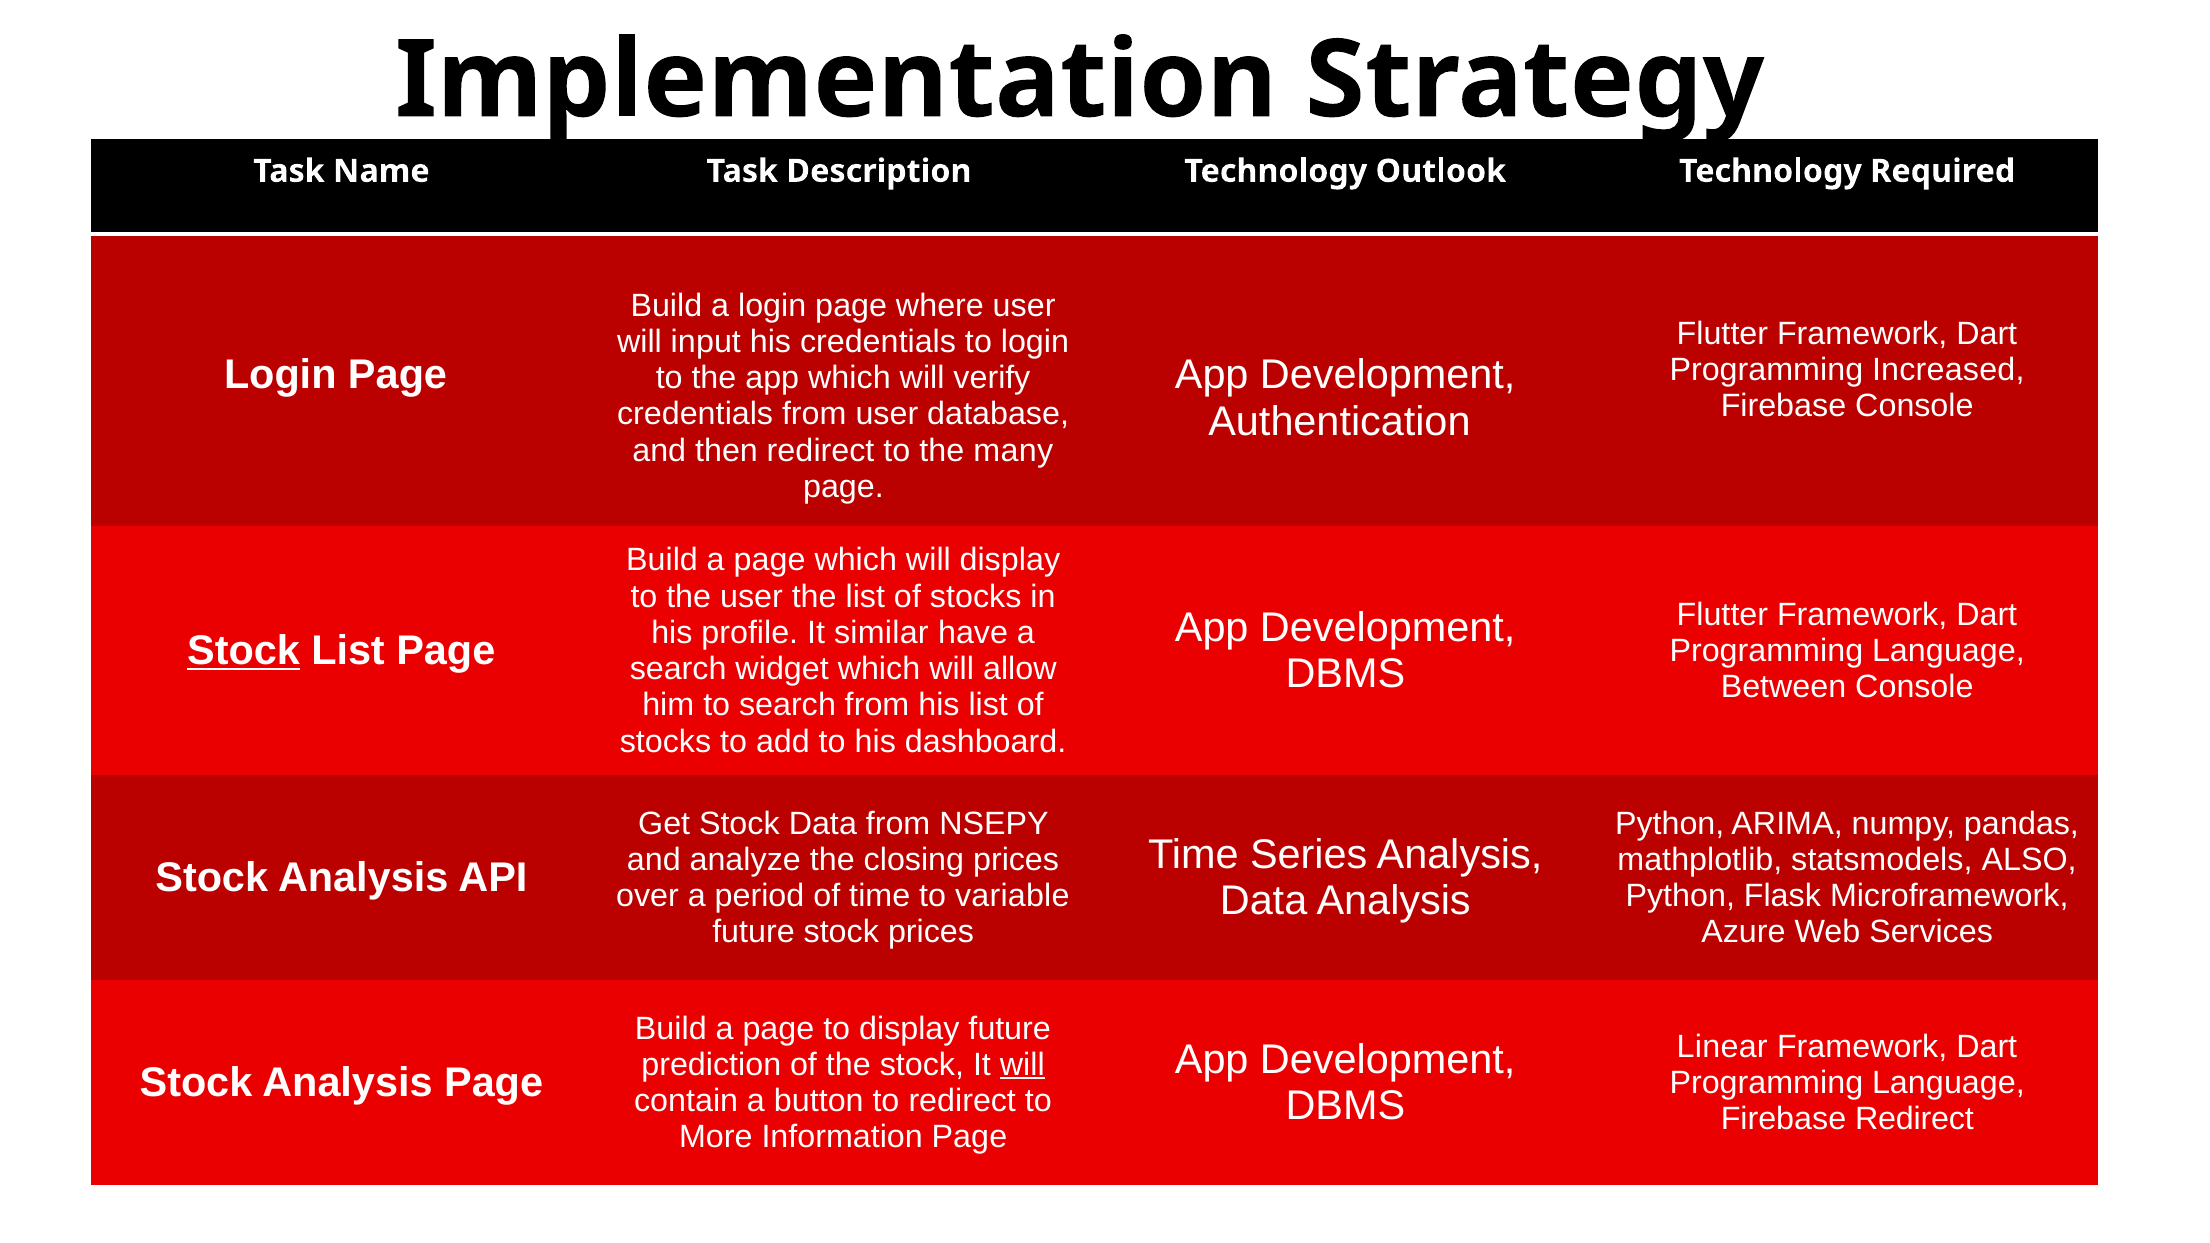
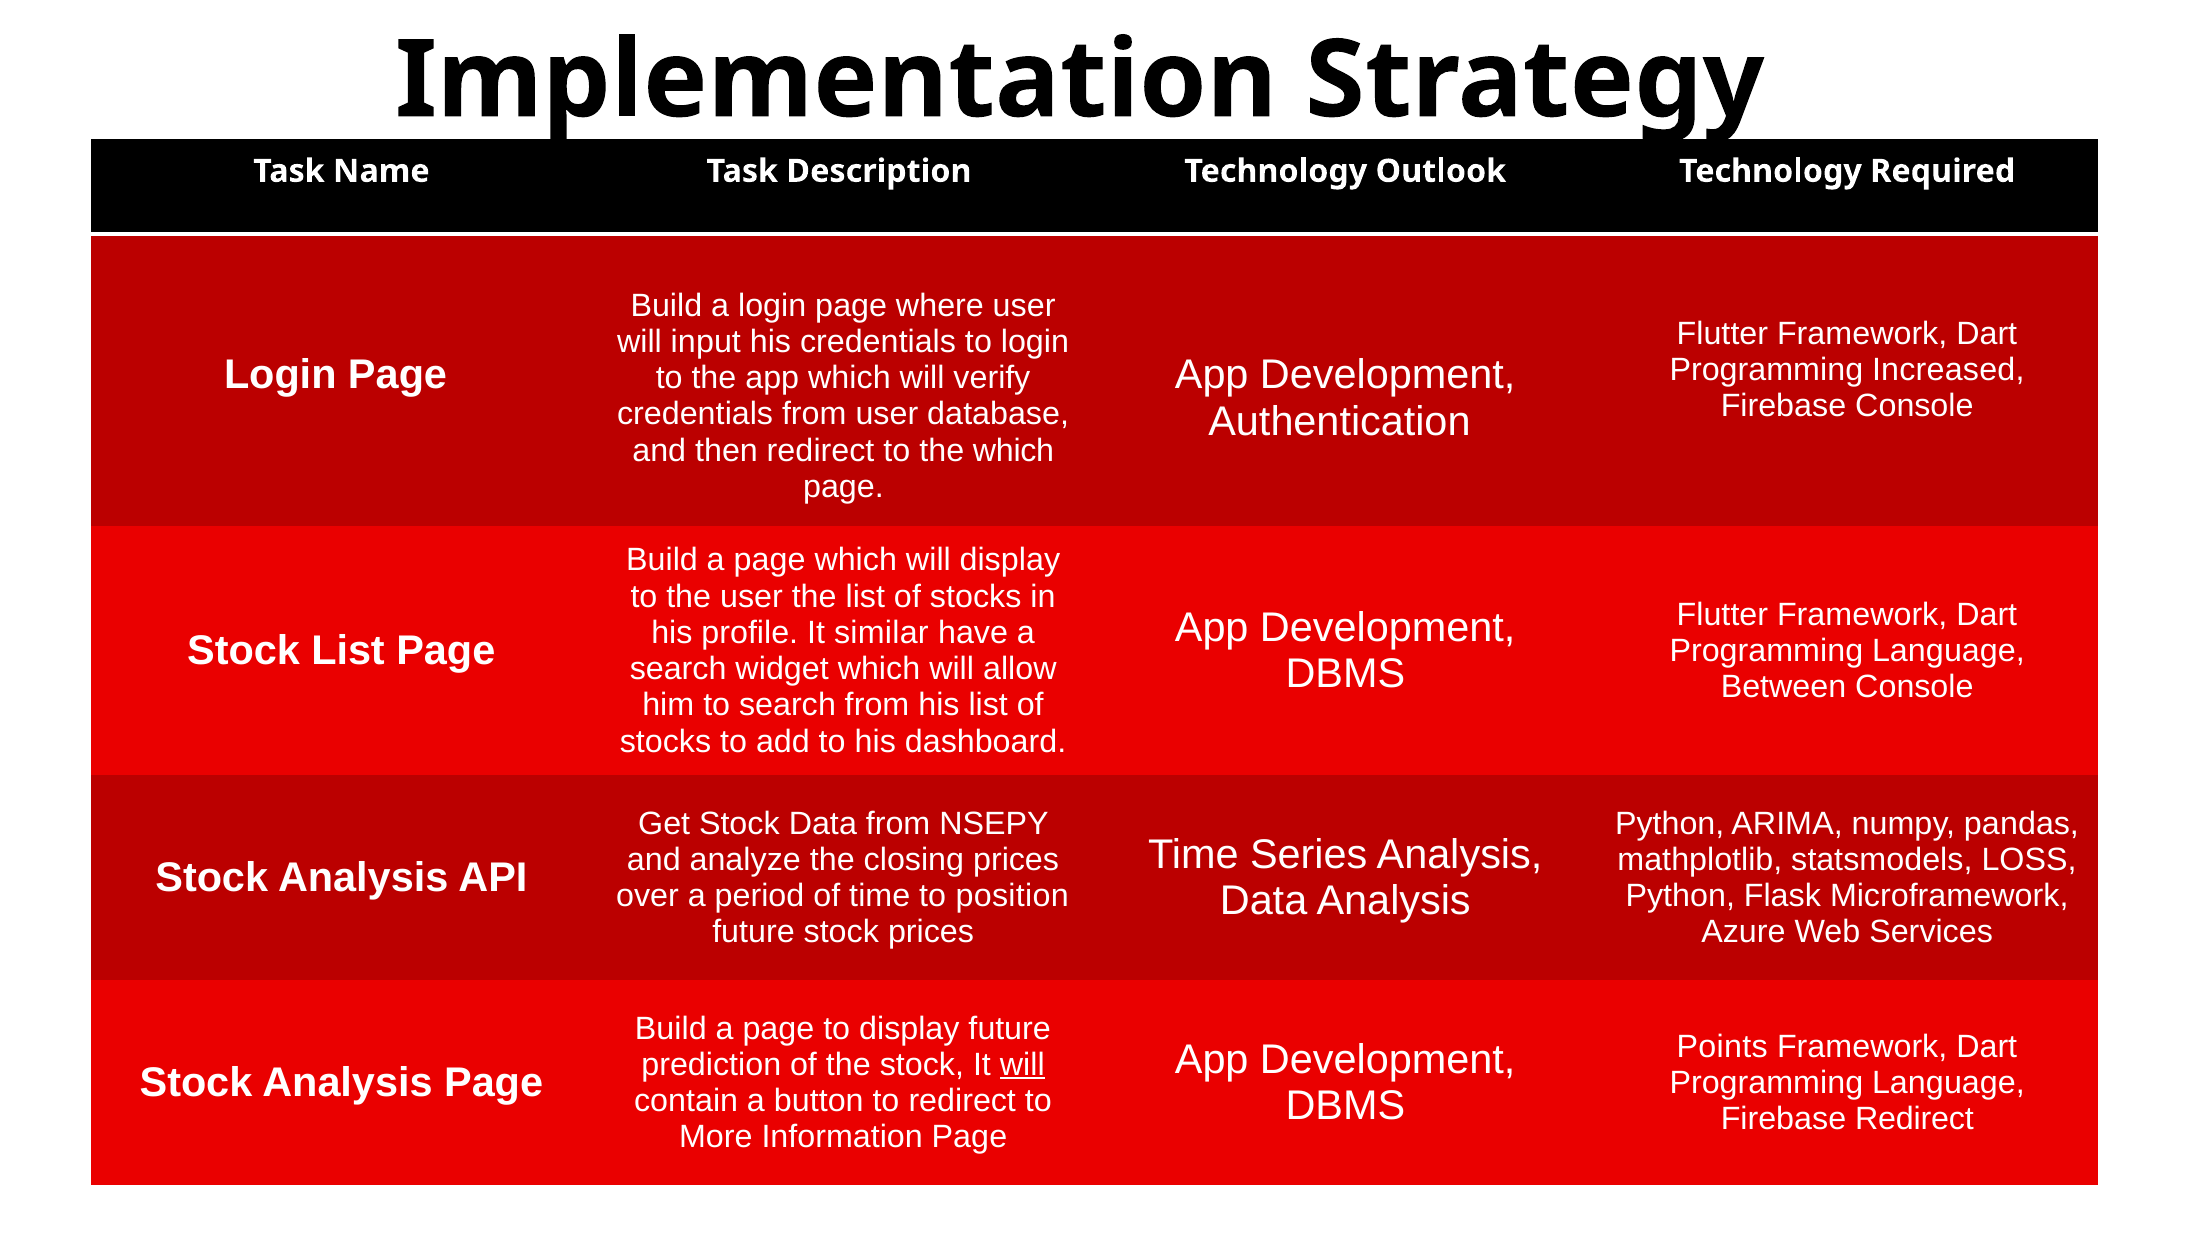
the many: many -> which
Stock at (244, 651) underline: present -> none
ALSO: ALSO -> LOSS
variable: variable -> position
Linear: Linear -> Points
